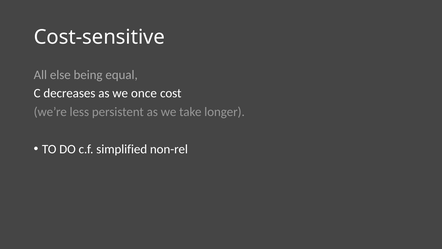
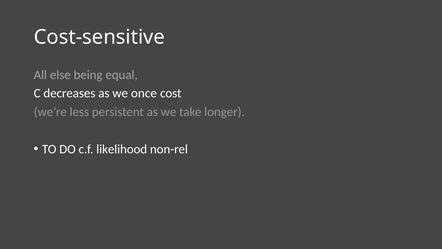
simplified: simplified -> likelihood
